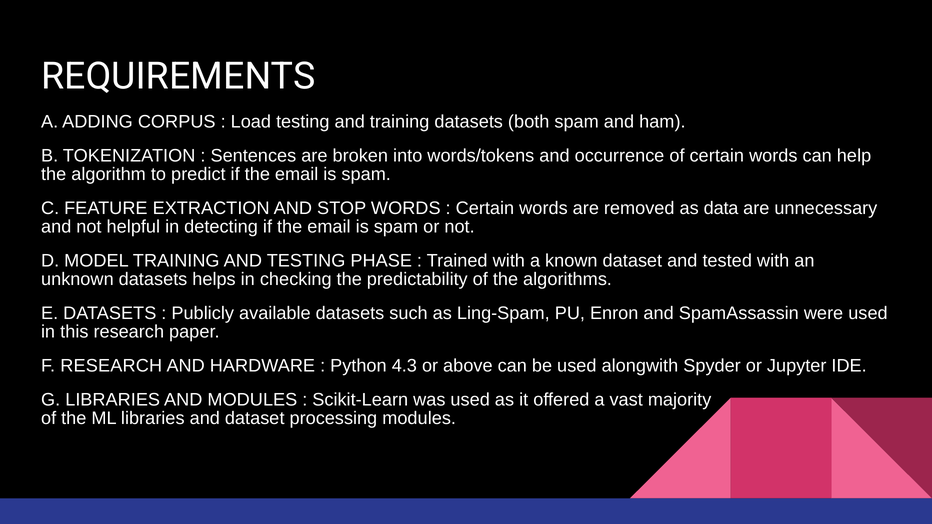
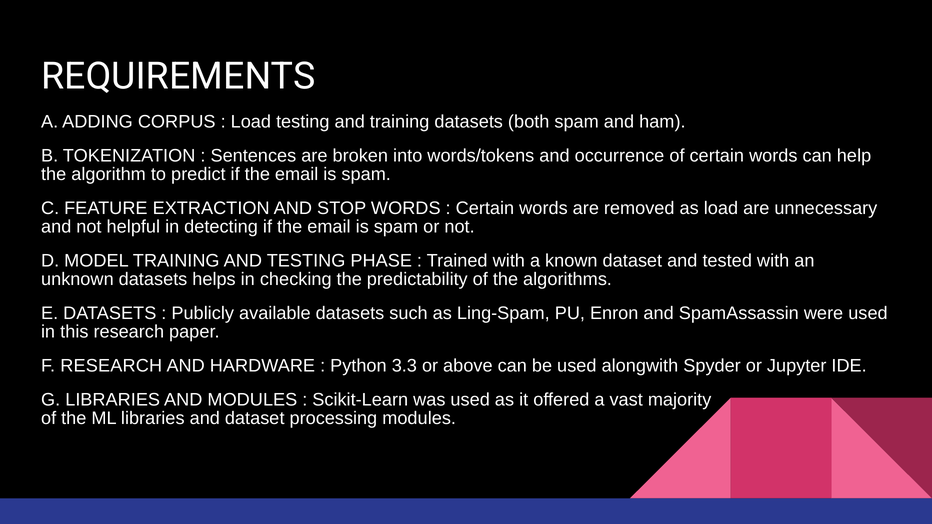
as data: data -> load
4.3: 4.3 -> 3.3
